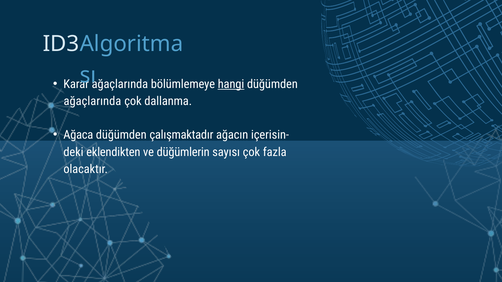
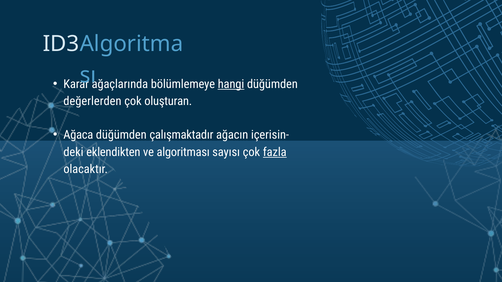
ağaçlarında at (92, 101): ağaçlarında -> değerlerden
dallanma: dallanma -> oluşturan
düğümlerin: düğümlerin -> algoritması
fazla underline: none -> present
